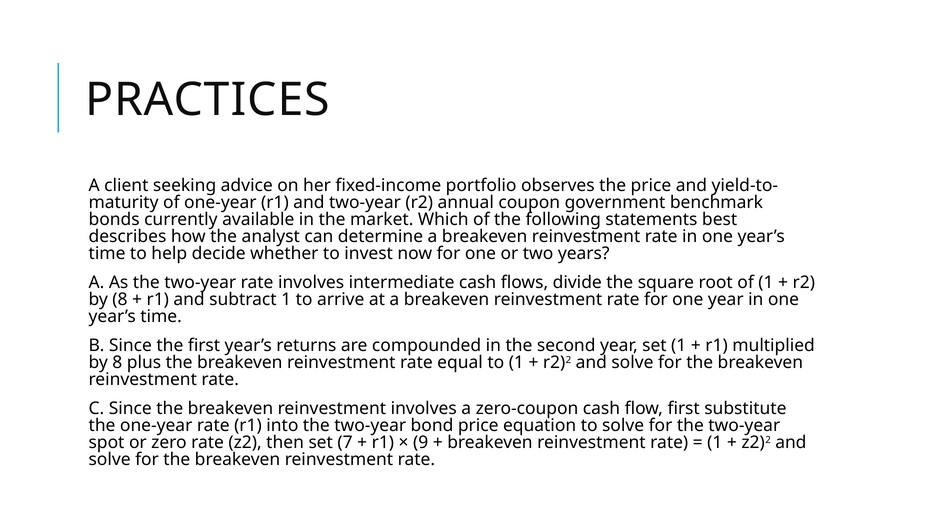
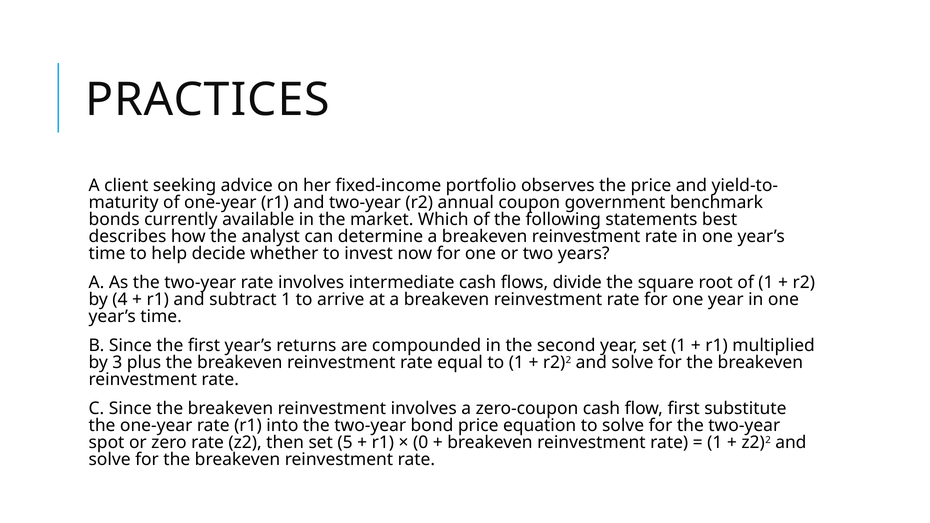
8 at (120, 299): 8 -> 4
8 at (117, 362): 8 -> 3
7: 7 -> 5
9: 9 -> 0
